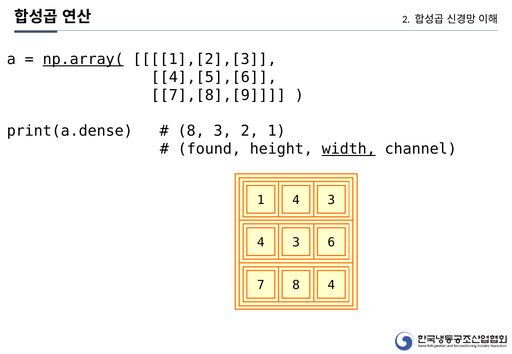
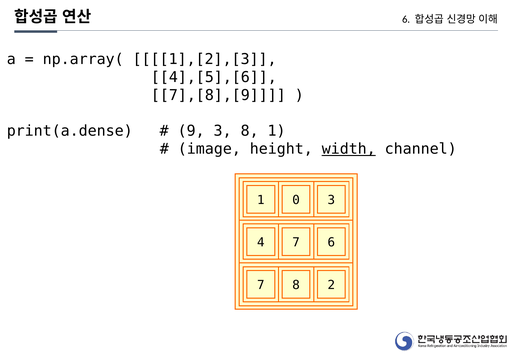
2 at (406, 19): 2 -> 6
np.array( underline: present -> none
8 at (191, 131): 8 -> 9
3 2: 2 -> 8
found: found -> image
1 4: 4 -> 0
3 at (296, 243): 3 -> 7
8 4: 4 -> 2
